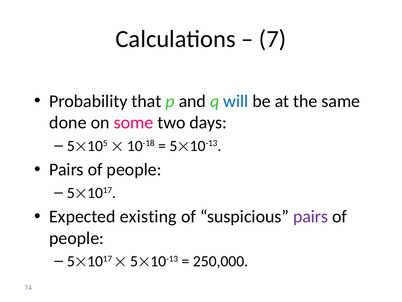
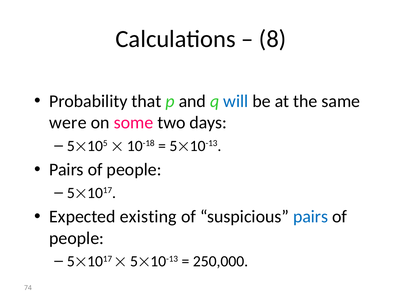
7: 7 -> 8
done: done -> were
pairs at (311, 216) colour: purple -> blue
